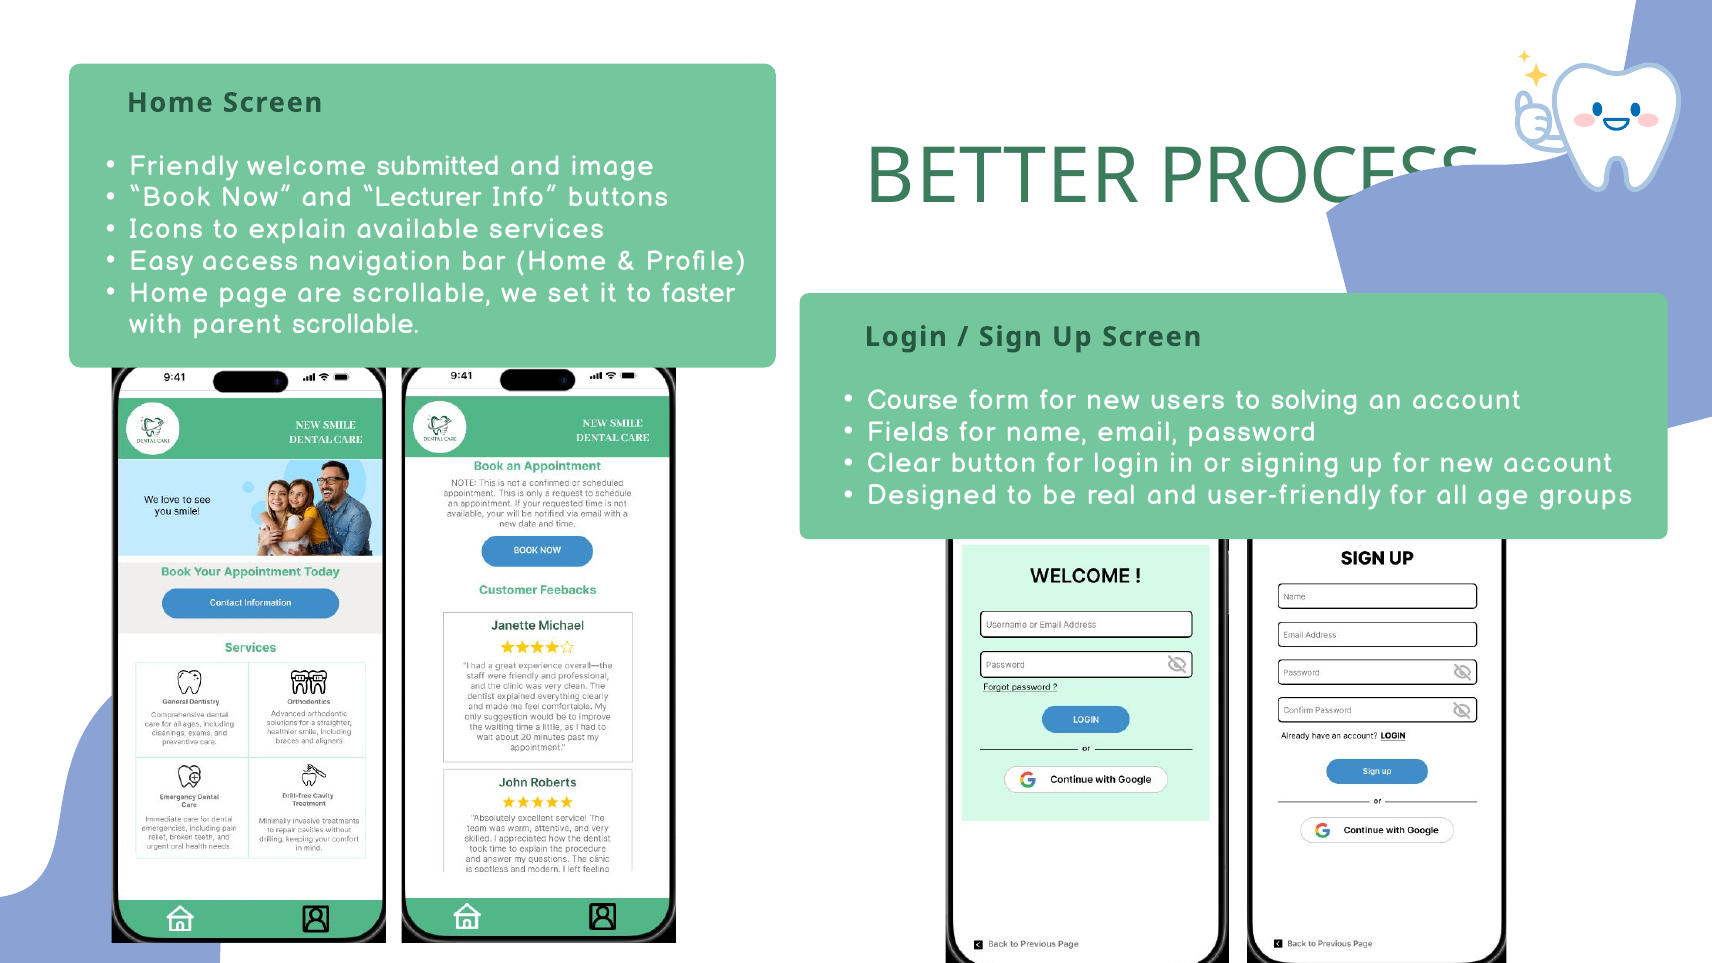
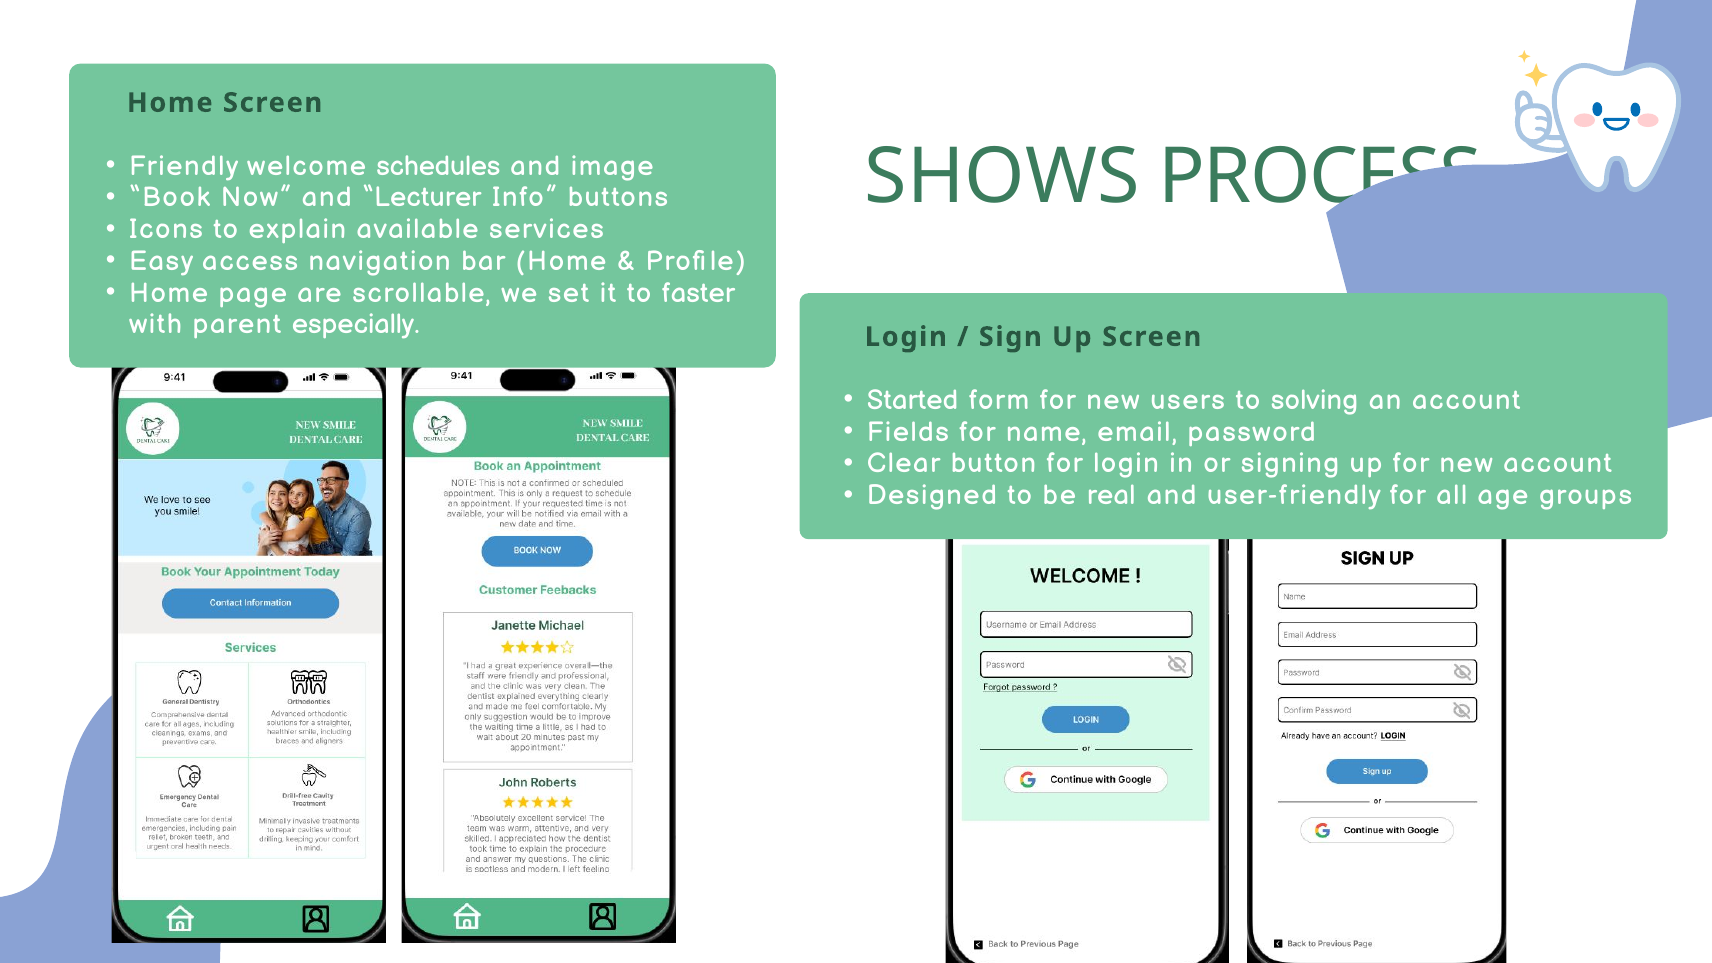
submitted: submitted -> schedules
BETTER: BETTER -> SHOWS
parent scrollable: scrollable -> especially
Course: Course -> Started
